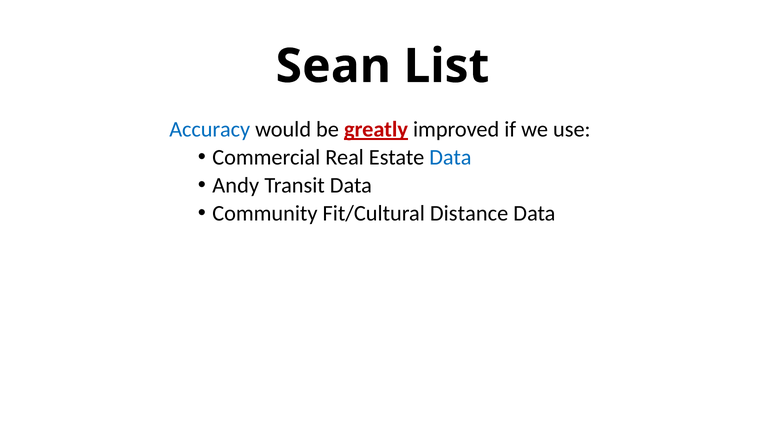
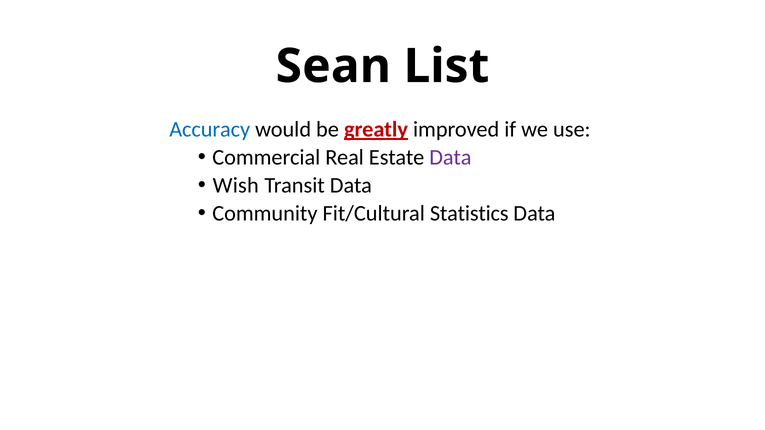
Data at (450, 157) colour: blue -> purple
Andy: Andy -> Wish
Distance: Distance -> Statistics
